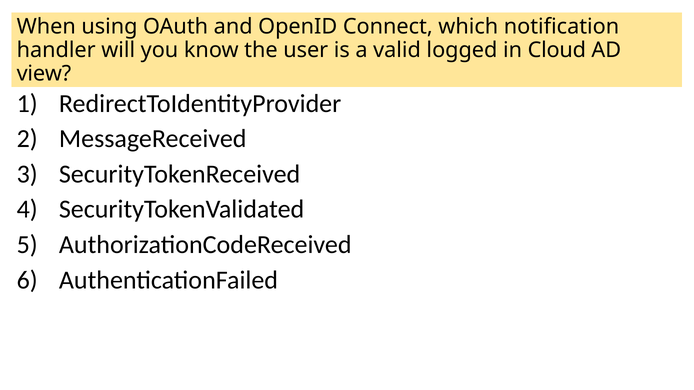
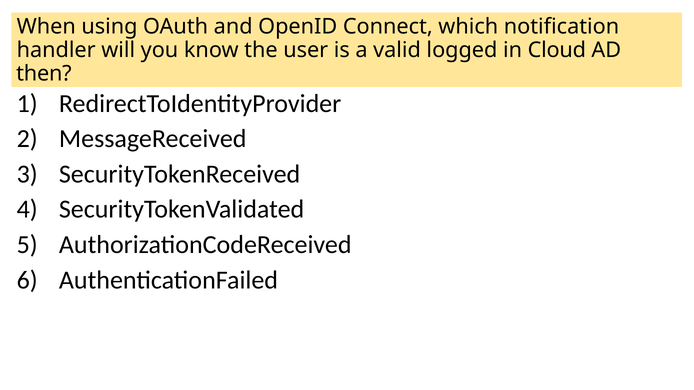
view: view -> then
